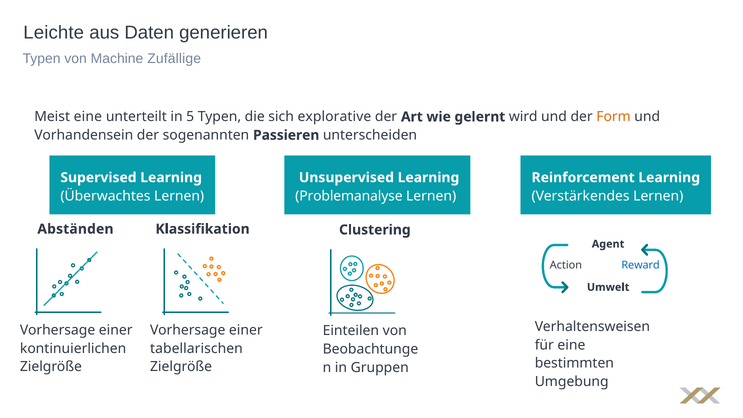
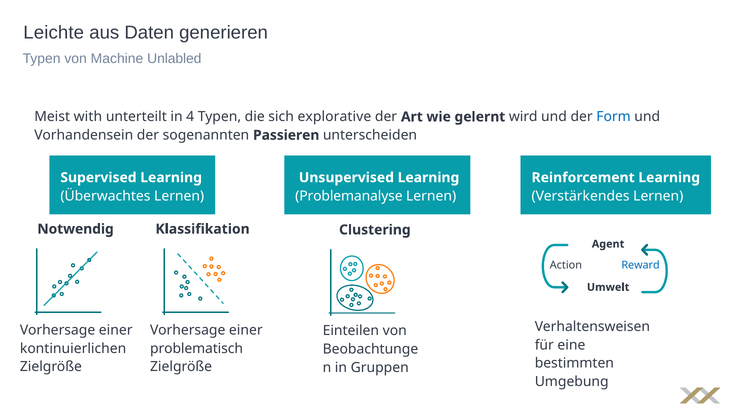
Zufällige: Zufällige -> Unlabled
Meist eine: eine -> with
5: 5 -> 4
Form colour: orange -> blue
Abständen: Abständen -> Notwendig
tabellarischen: tabellarischen -> problematisch
